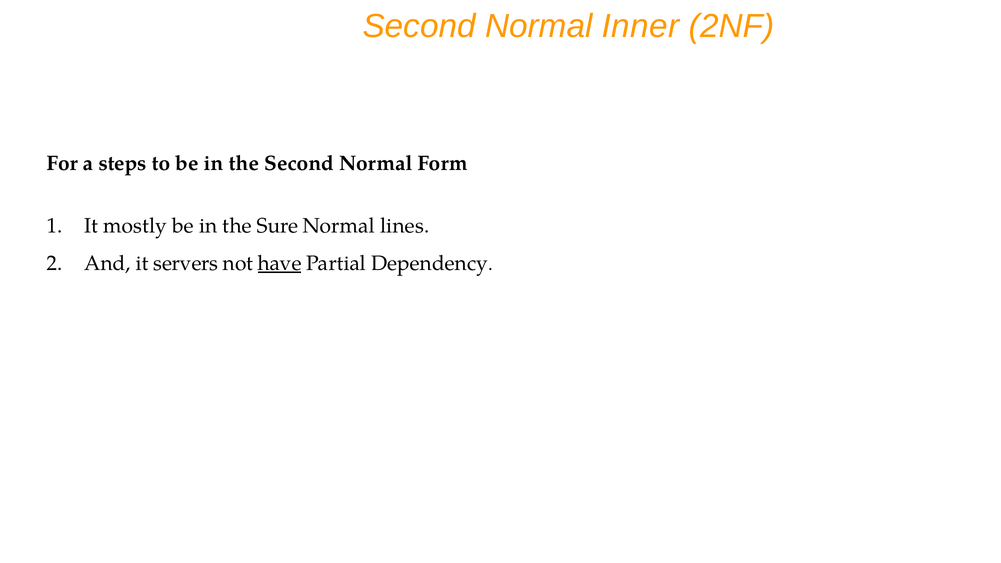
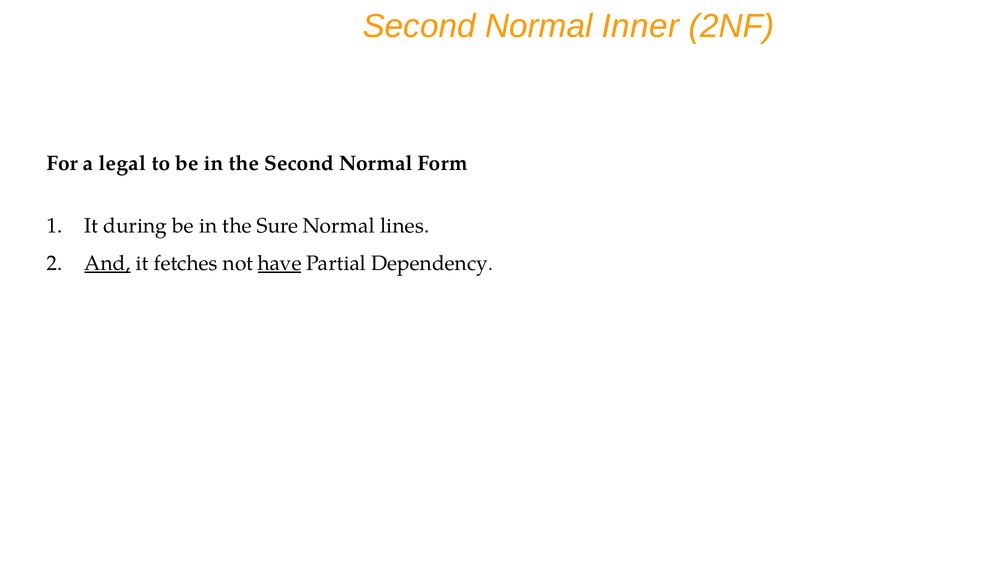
steps: steps -> legal
mostly: mostly -> during
And underline: none -> present
servers: servers -> fetches
